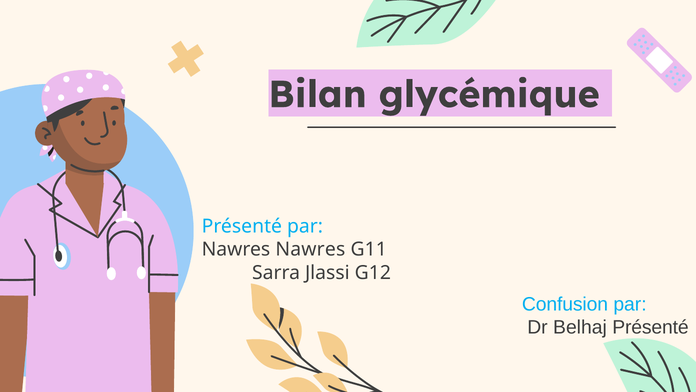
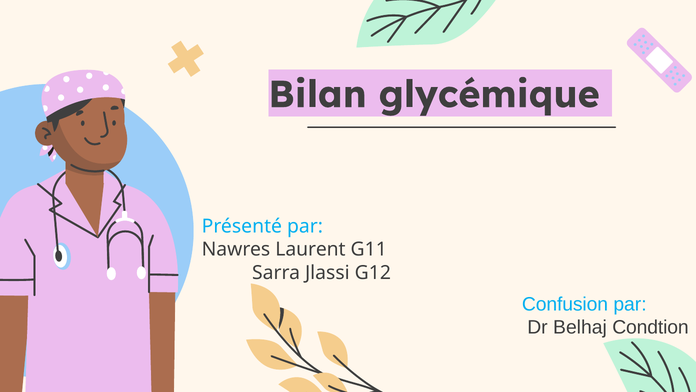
Nawres Nawres: Nawres -> Laurent
Belhaj Présenté: Présenté -> Condtion
